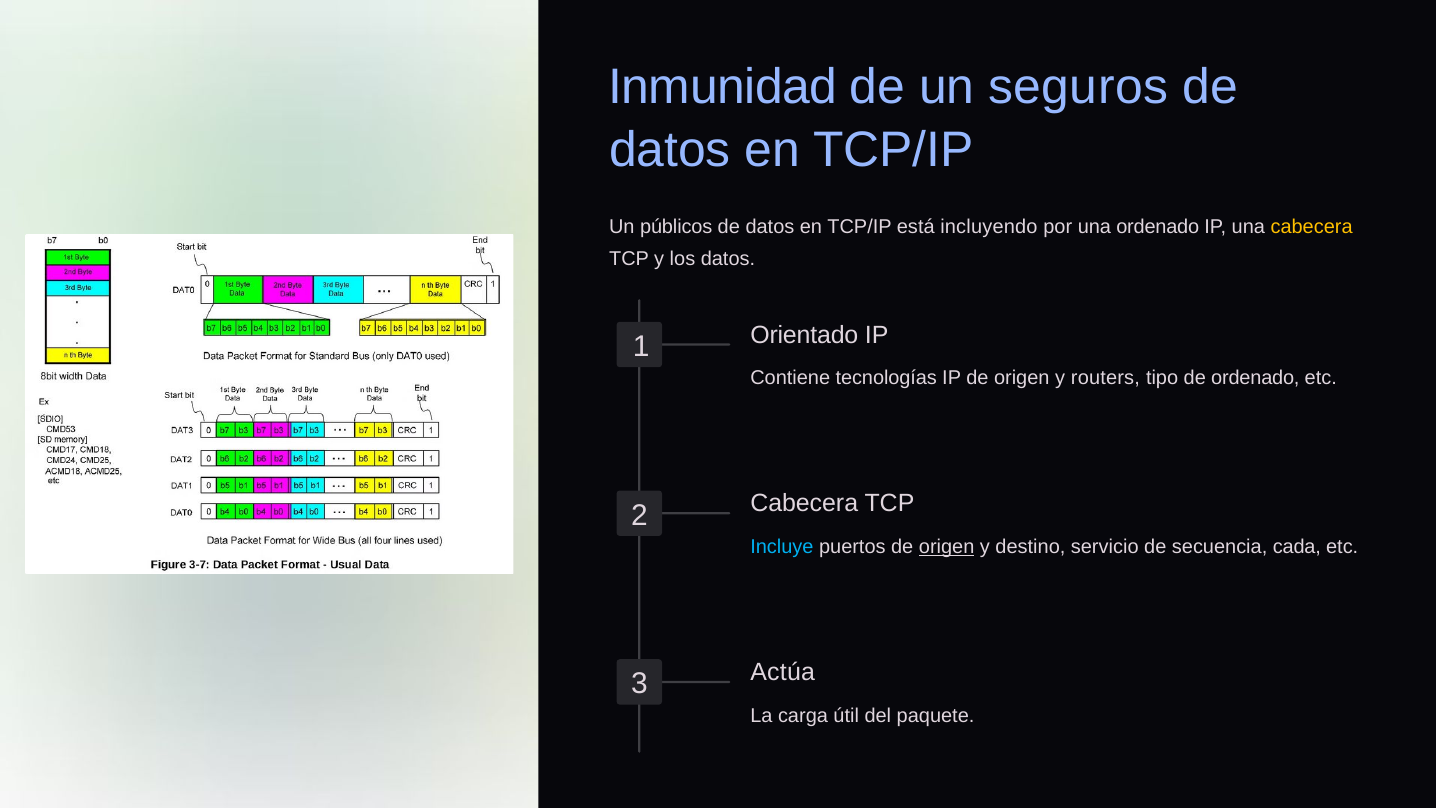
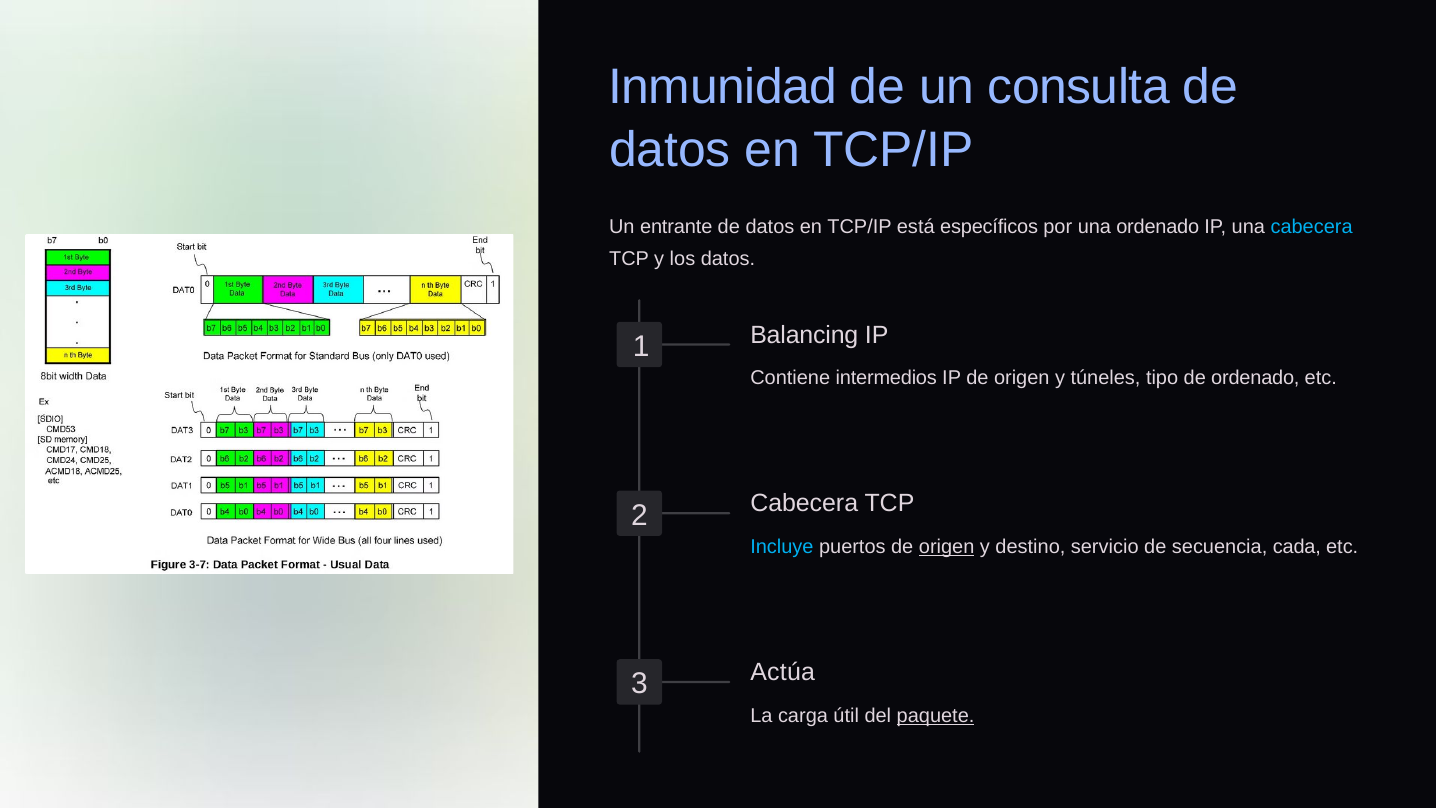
seguros: seguros -> consulta
públicos: públicos -> entrante
incluyendo: incluyendo -> específicos
cabecera at (1312, 227) colour: yellow -> light blue
Orientado: Orientado -> Balancing
tecnologías: tecnologías -> intermedios
routers: routers -> túneles
paquete underline: none -> present
